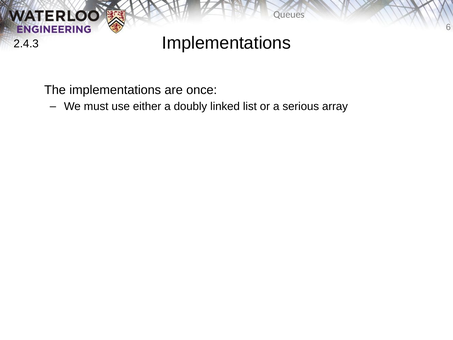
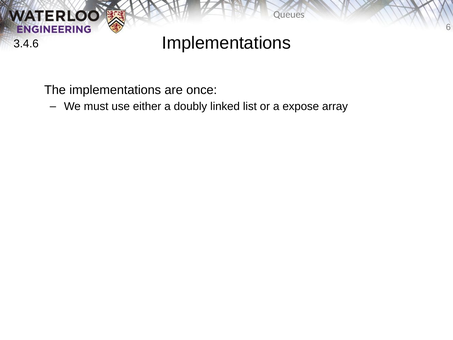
2.4.3: 2.4.3 -> 3.4.6
serious: serious -> expose
